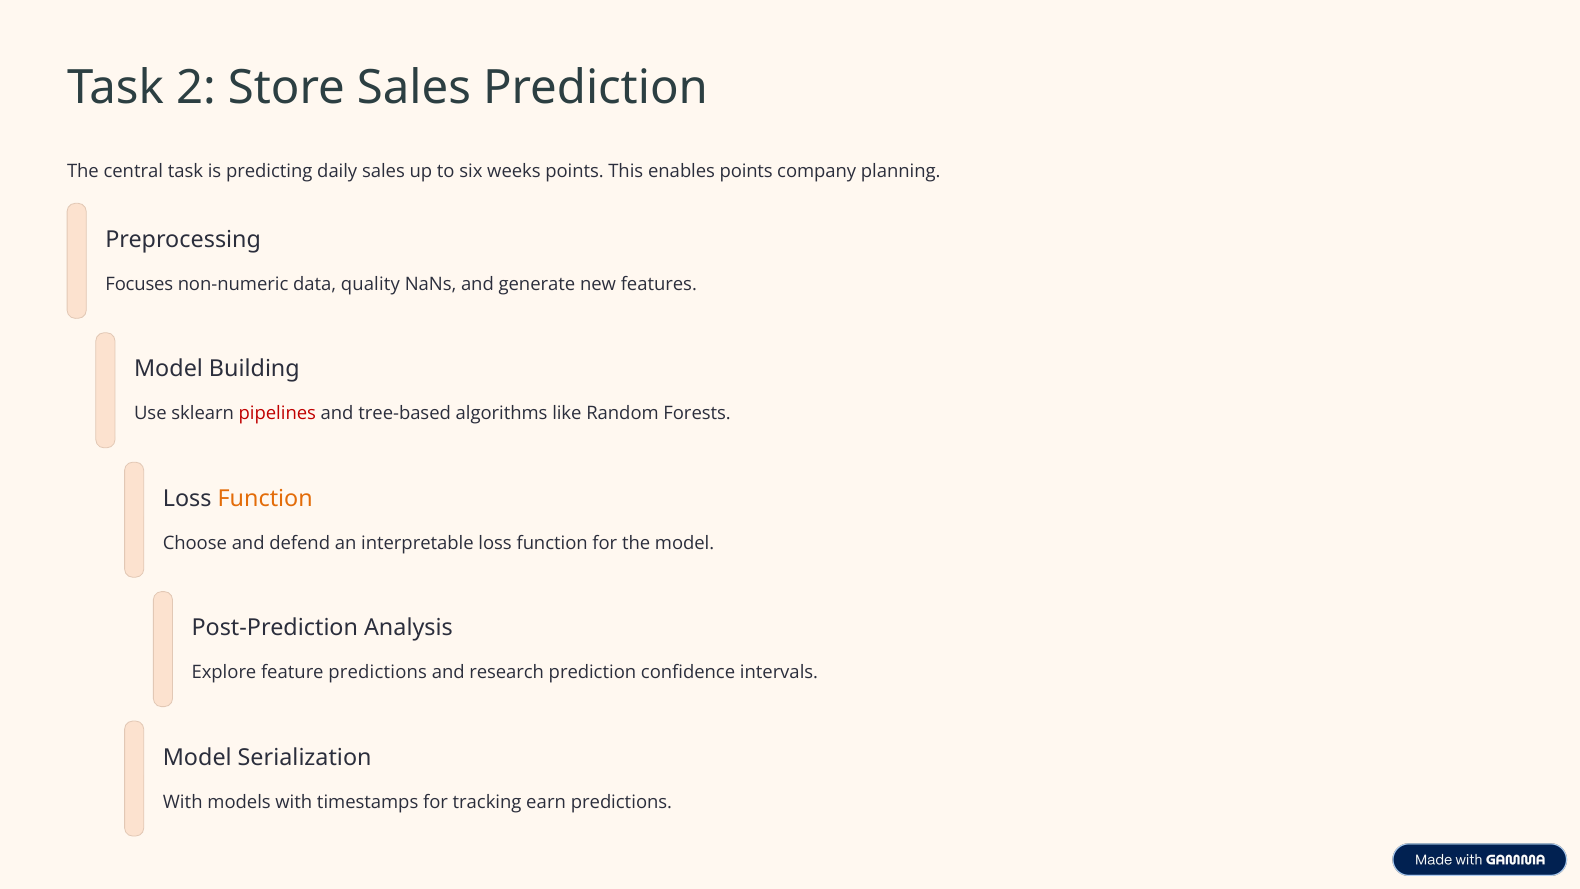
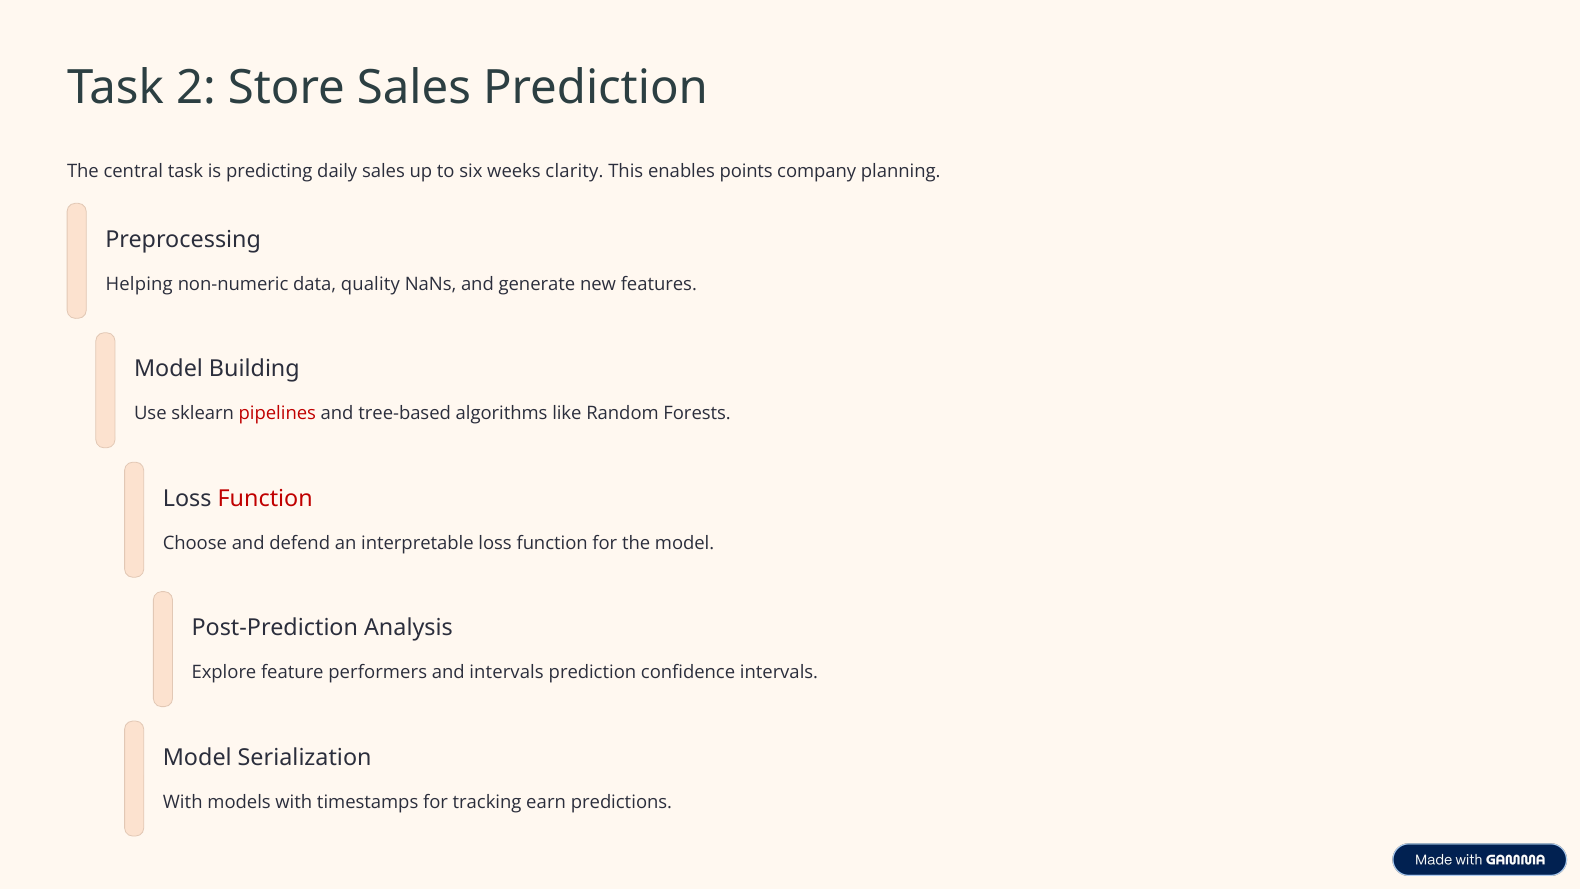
weeks points: points -> clarity
Focuses: Focuses -> Helping
Function at (265, 498) colour: orange -> red
feature predictions: predictions -> performers
and research: research -> intervals
